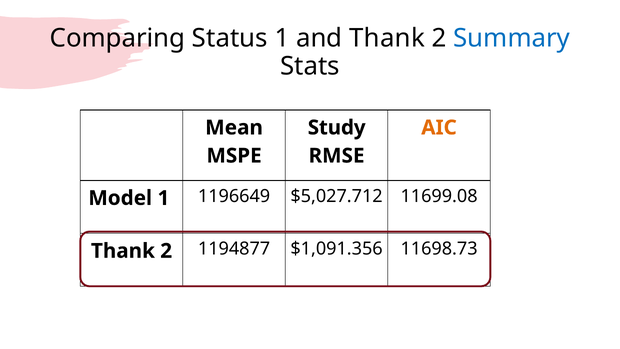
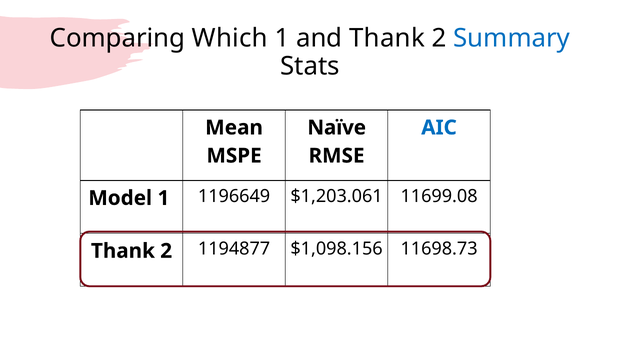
Status: Status -> Which
Study: Study -> Naïve
AIC colour: orange -> blue
$5,027.712: $5,027.712 -> $1,203.061
$1,091.356: $1,091.356 -> $1,098.156
